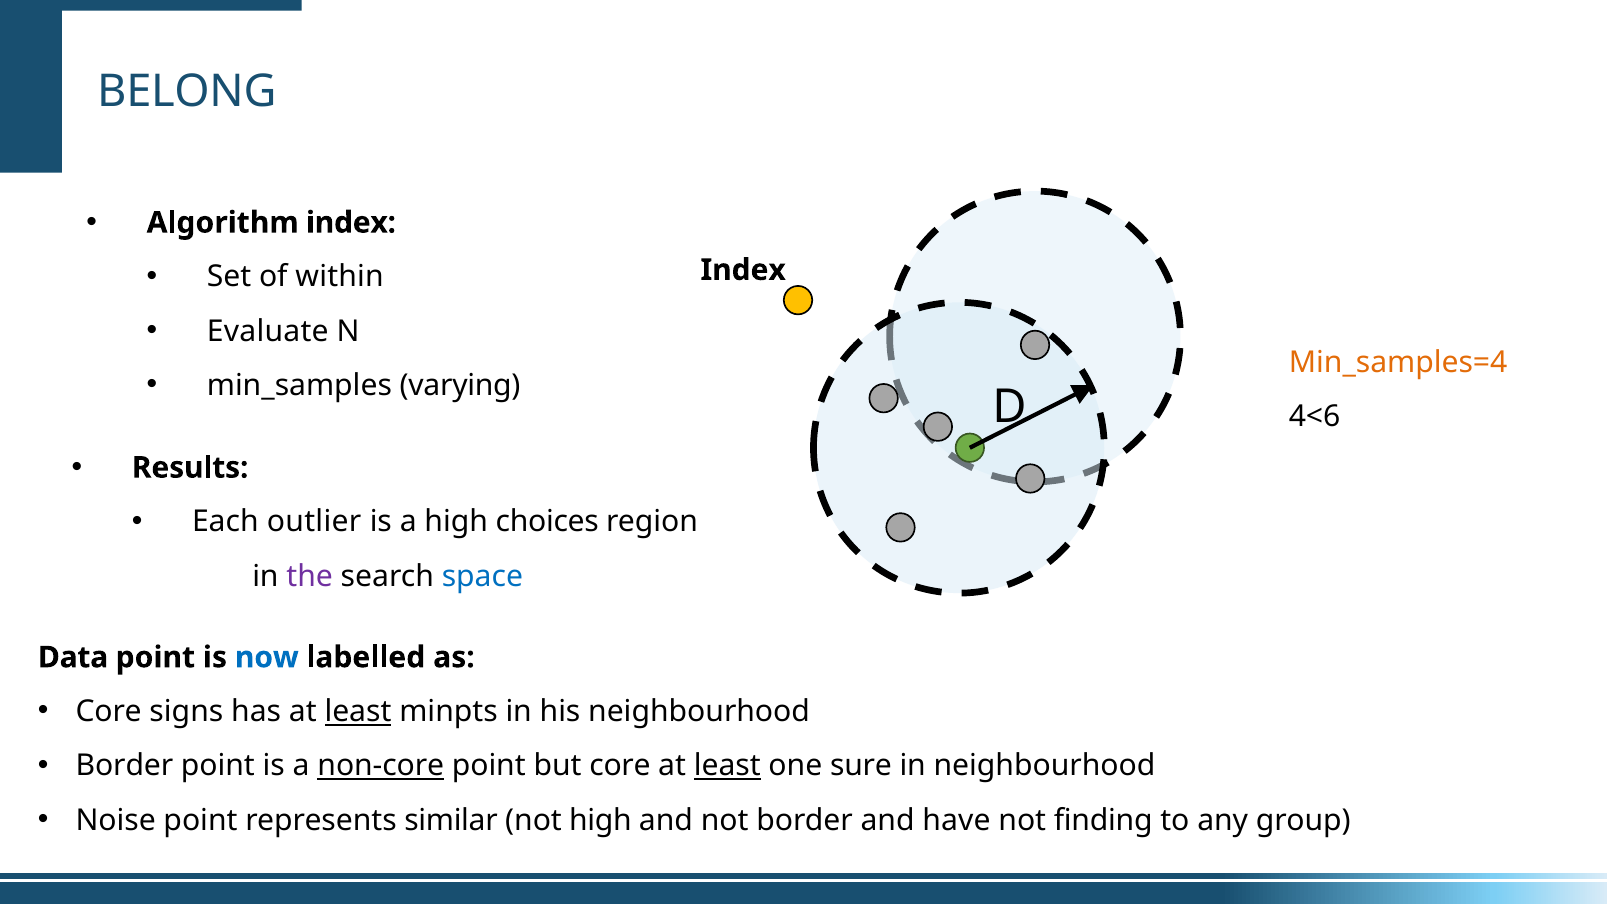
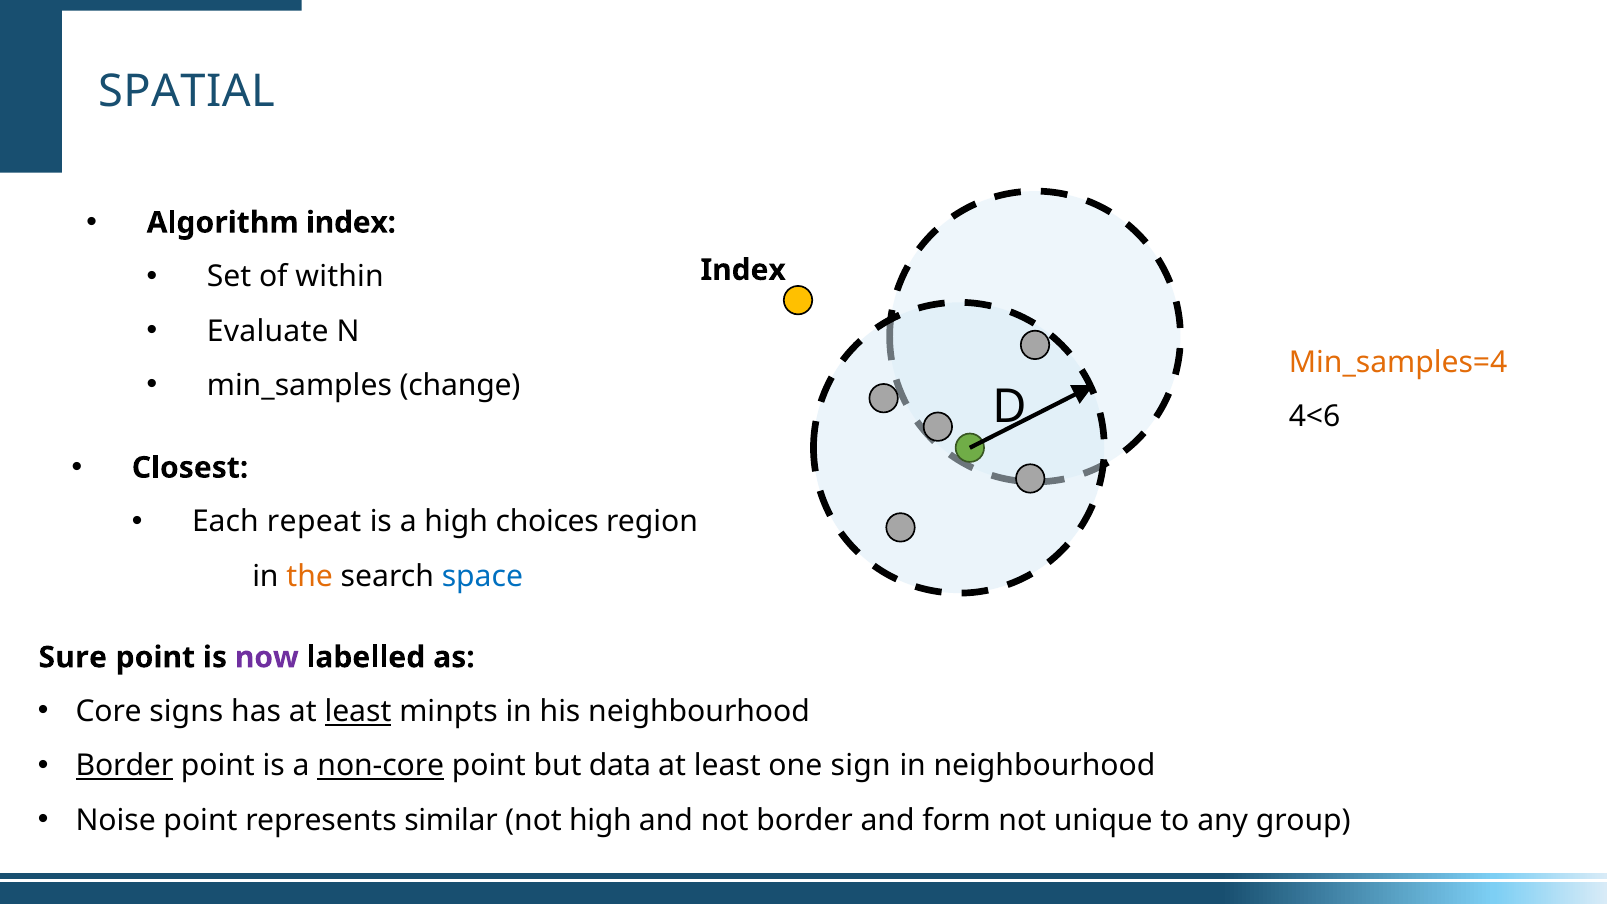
BELONG: BELONG -> SPATIAL
varying: varying -> change
Results: Results -> Closest
outlier: outlier -> repeat
the colour: purple -> orange
Data: Data -> Sure
now colour: blue -> purple
Border at (124, 766) underline: none -> present
but core: core -> data
least at (727, 766) underline: present -> none
sure: sure -> sign
have: have -> form
finding: finding -> unique
